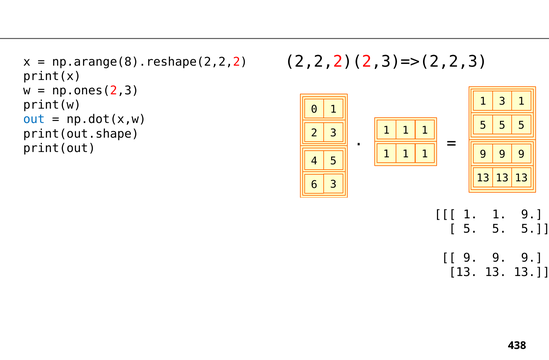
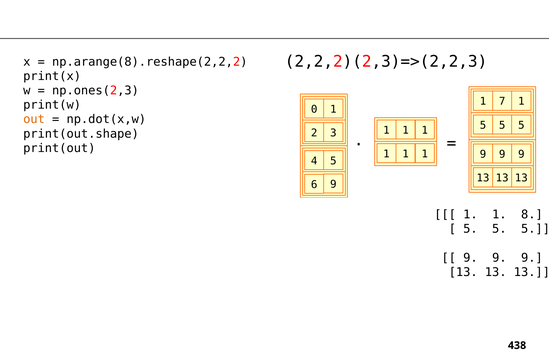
1 3: 3 -> 7
out colour: blue -> orange
6 3: 3 -> 9
1 9: 9 -> 8
